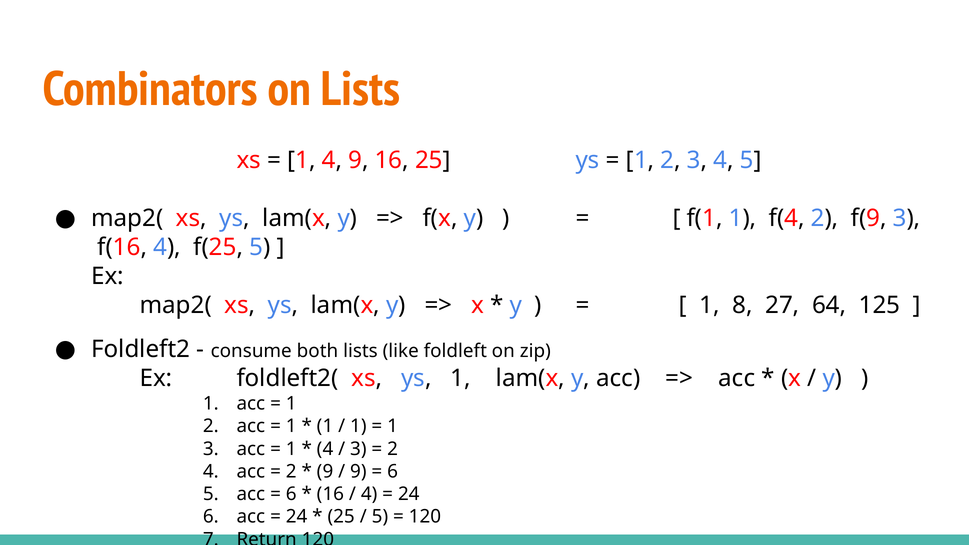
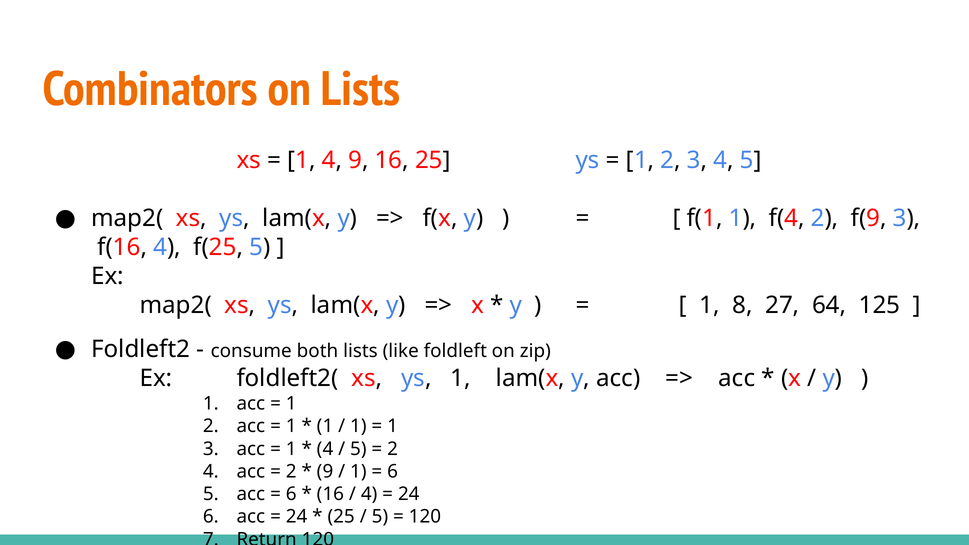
3 at (358, 449): 3 -> 5
9 at (358, 472): 9 -> 1
